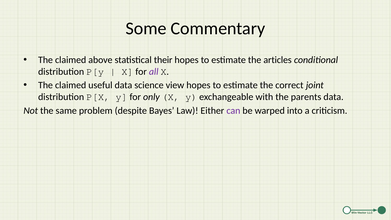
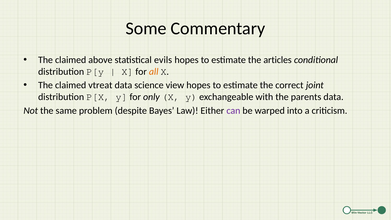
their: their -> evils
all colour: purple -> orange
useful: useful -> vtreat
